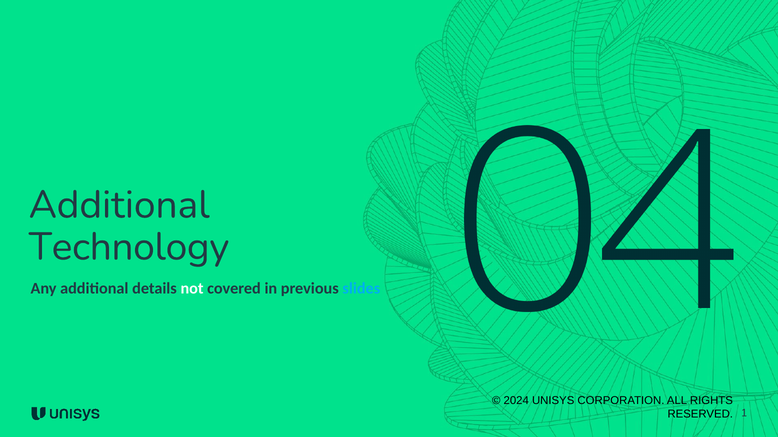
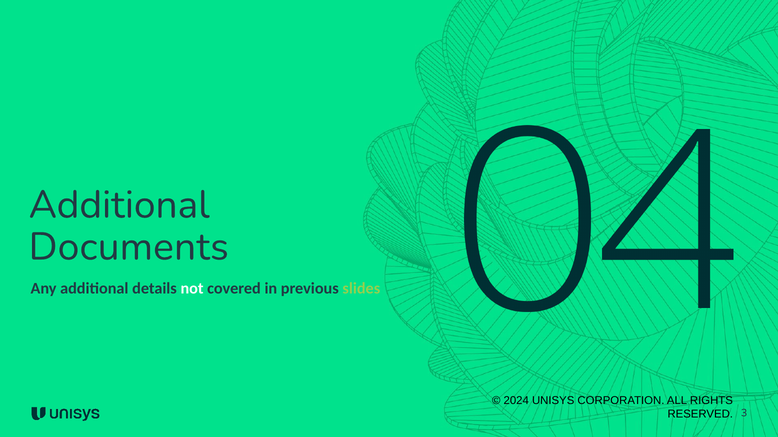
Technology: Technology -> Documents
slides colour: light blue -> light green
1: 1 -> 3
